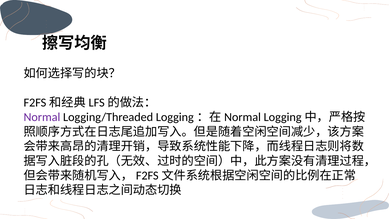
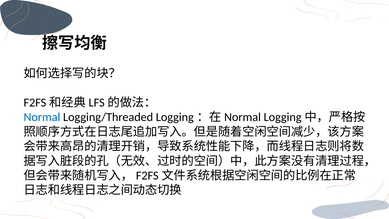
Normal colour: purple -> blue
